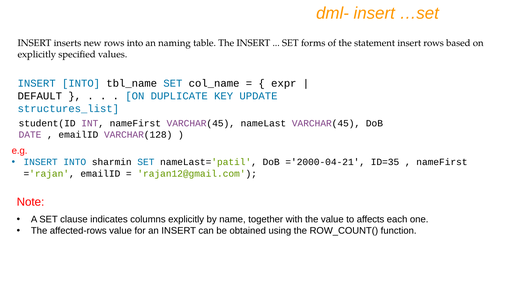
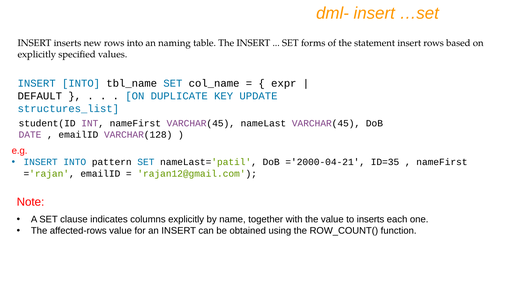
sharmin: sharmin -> pattern
to affects: affects -> inserts
